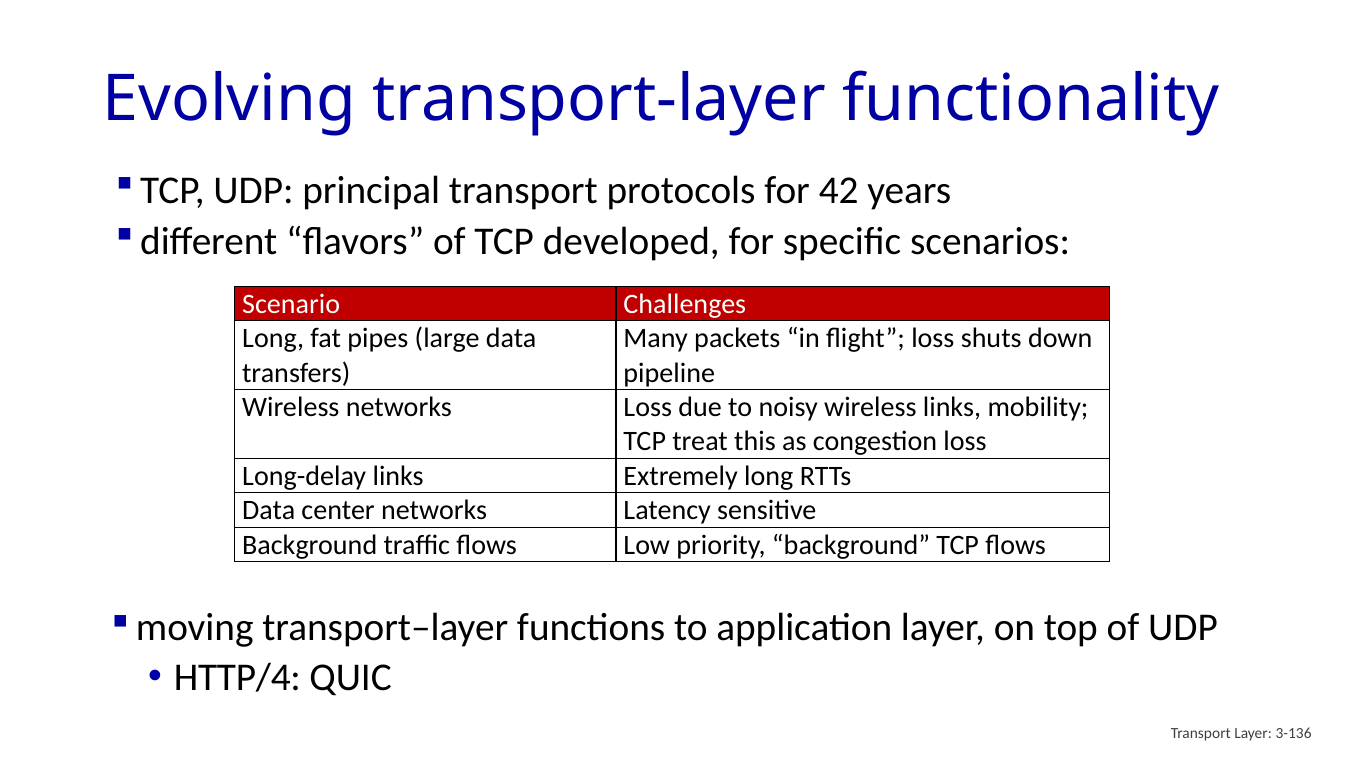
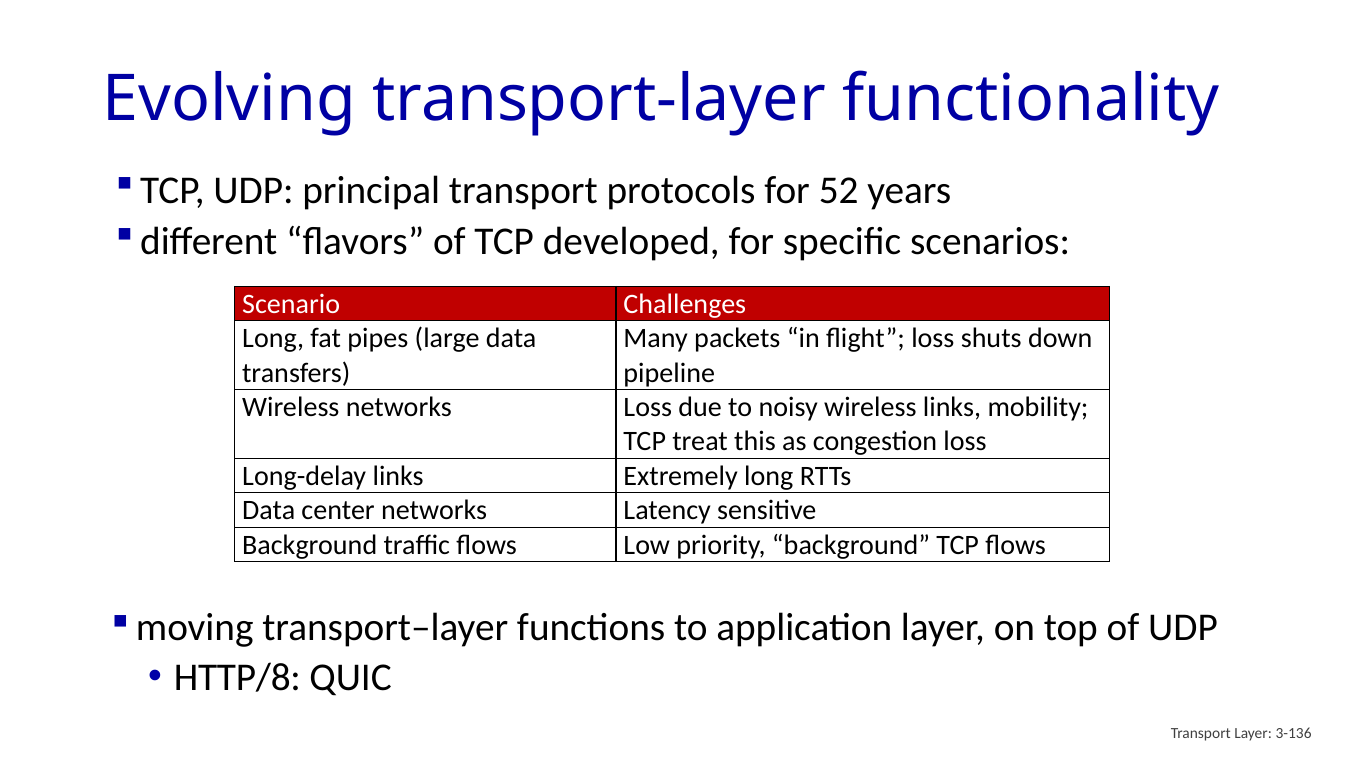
42: 42 -> 52
HTTP/4: HTTP/4 -> HTTP/8
